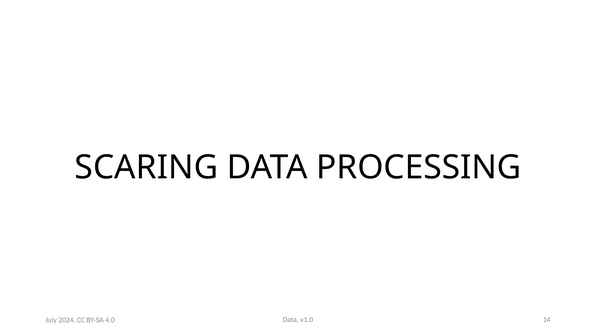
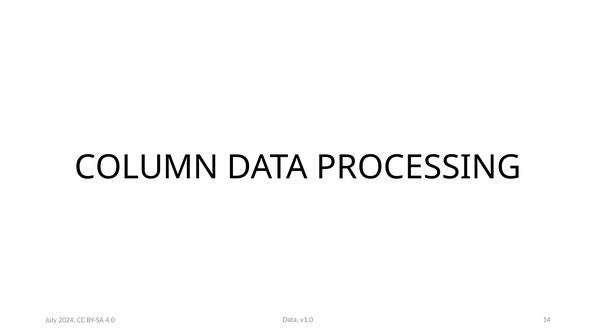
SCARING: SCARING -> COLUMN
